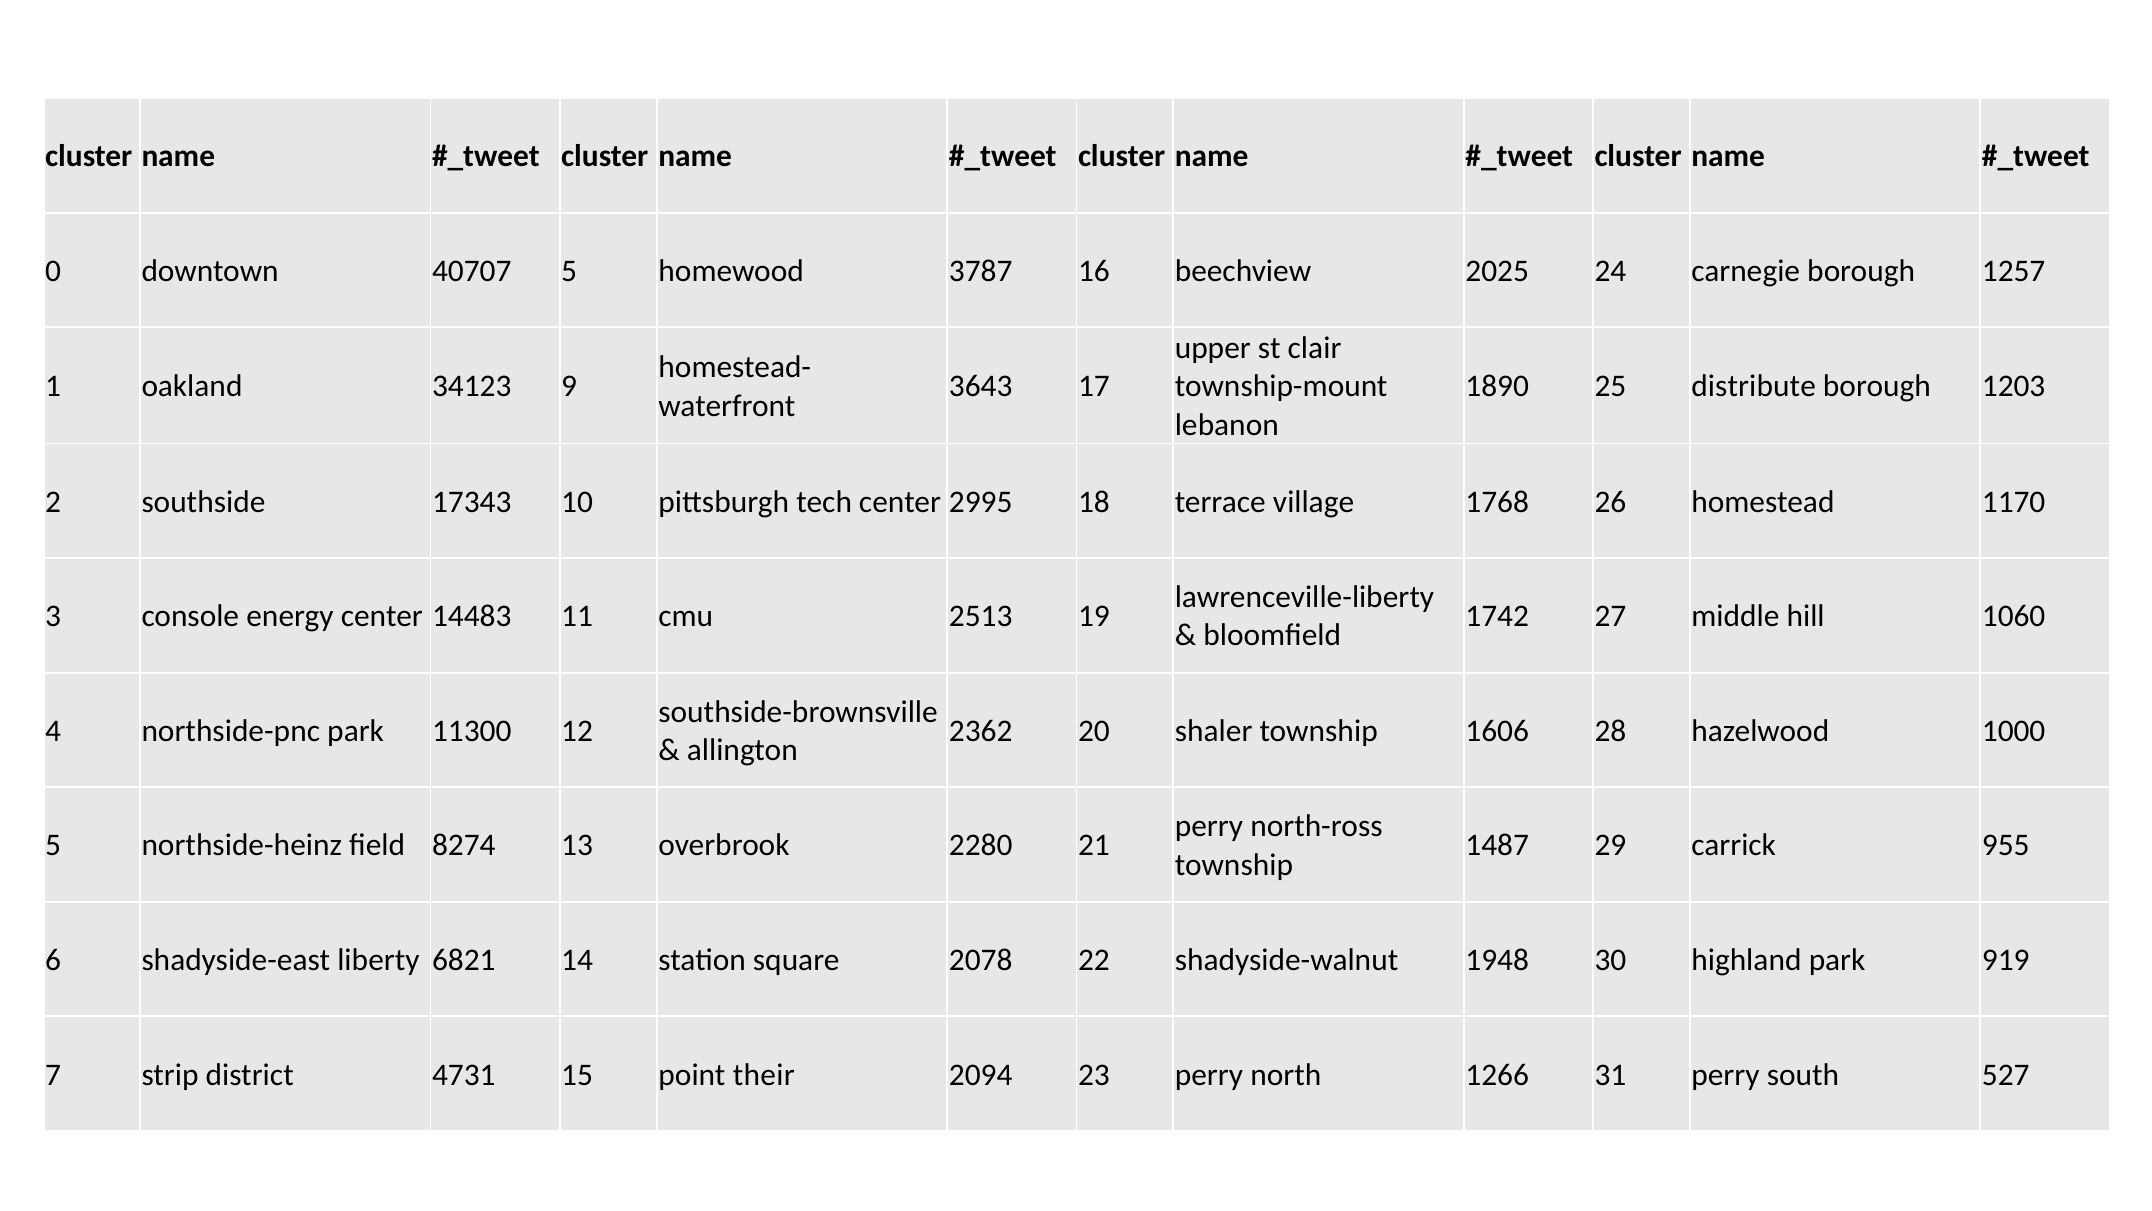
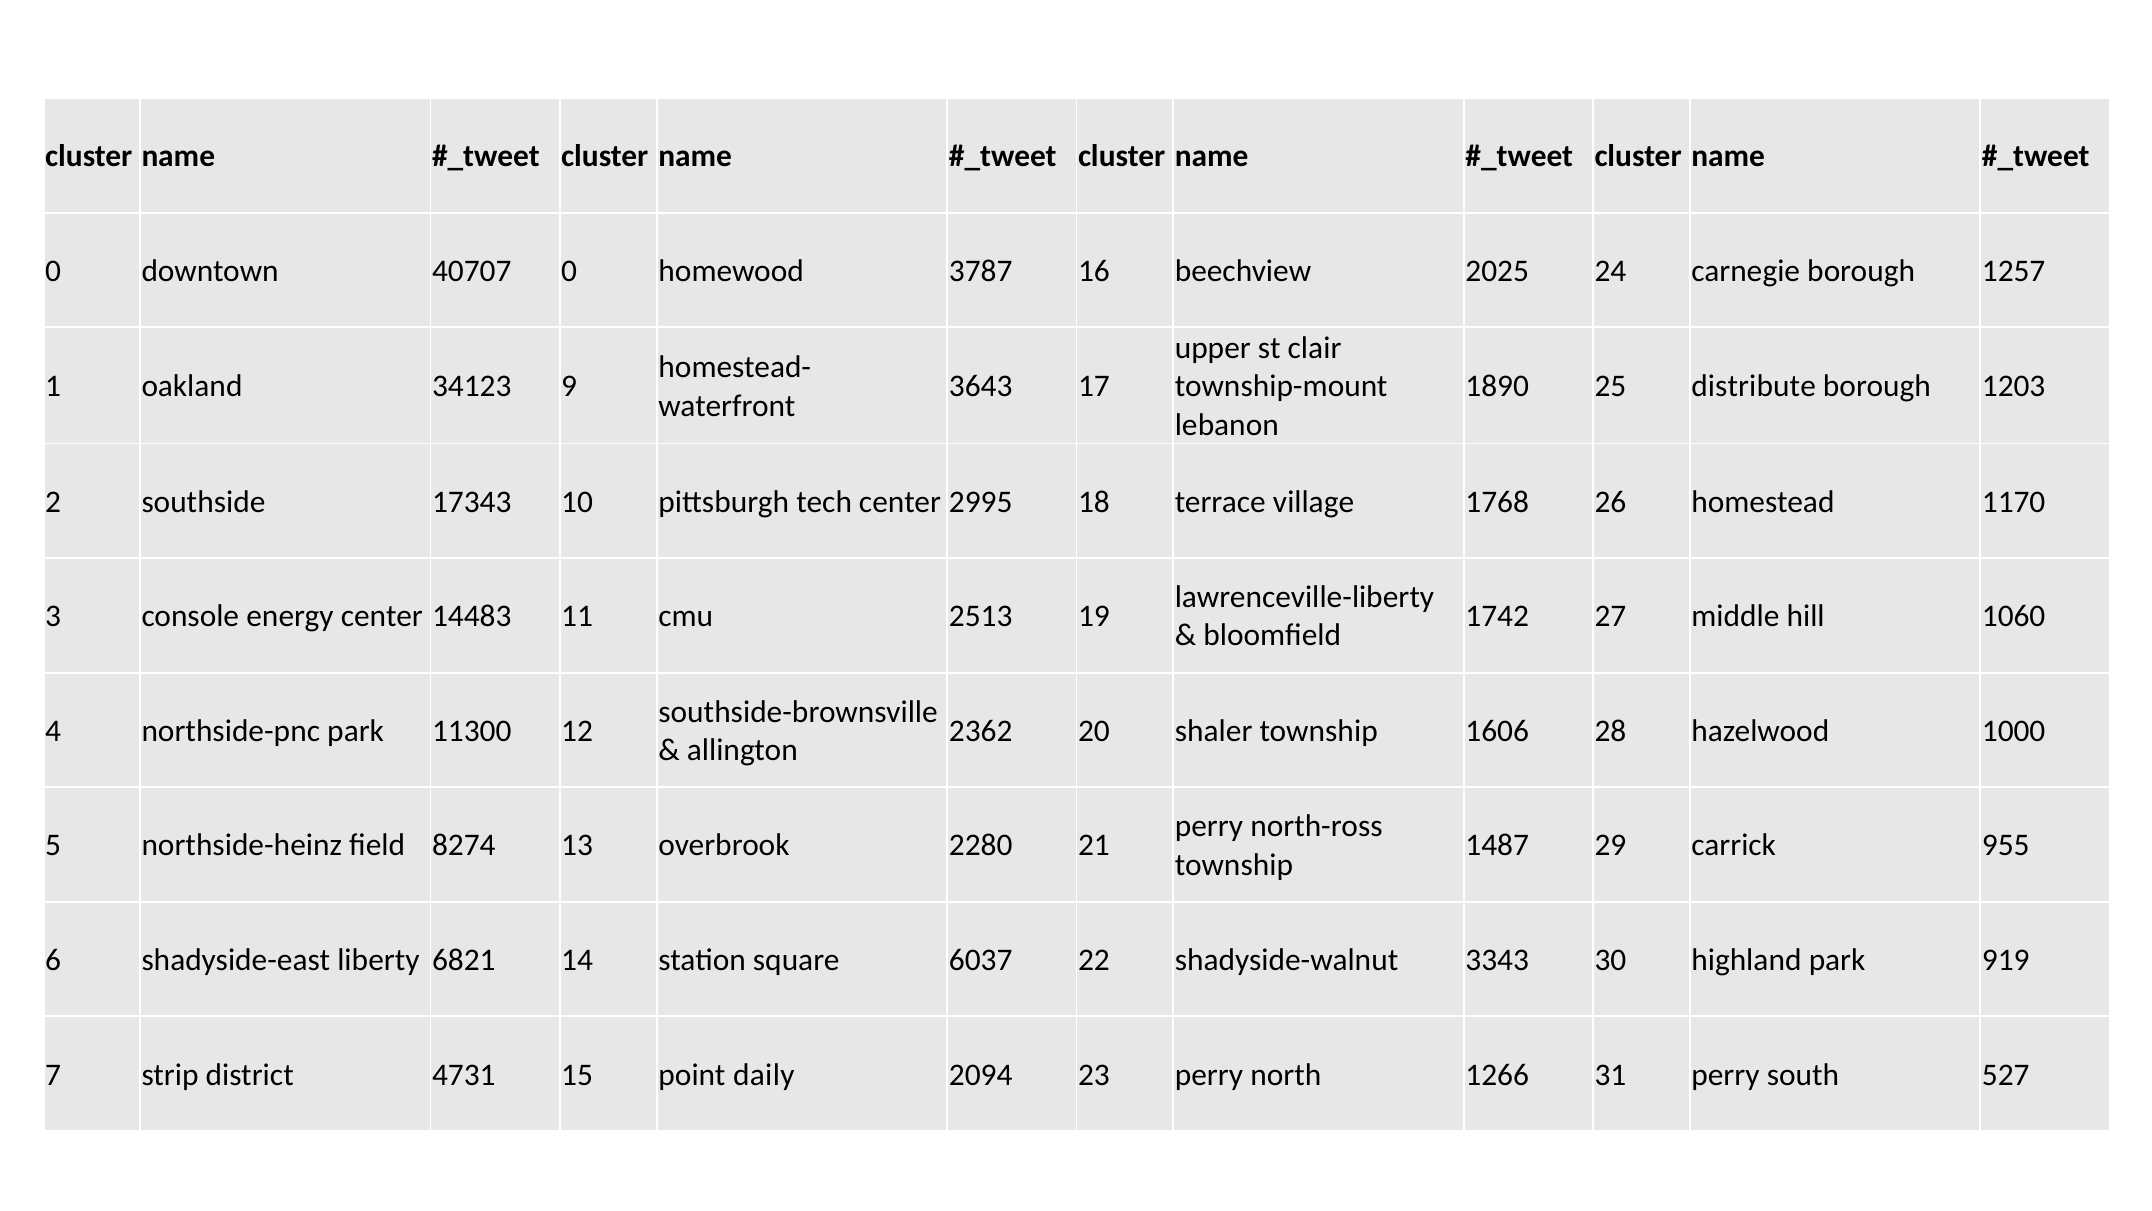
40707 5: 5 -> 0
2078: 2078 -> 6037
1948: 1948 -> 3343
their: their -> daily
